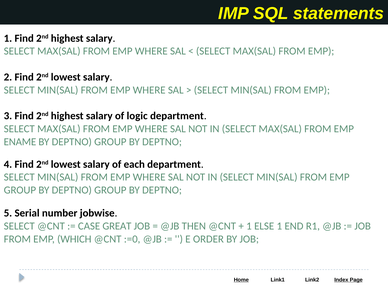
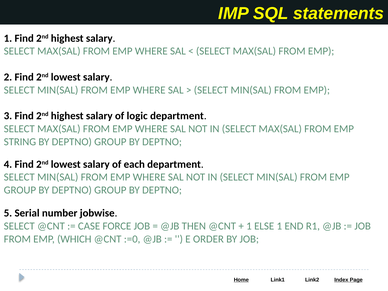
ENAME: ENAME -> STRING
GREAT: GREAT -> FORCE
